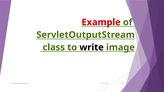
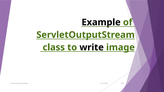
Example colour: red -> black
